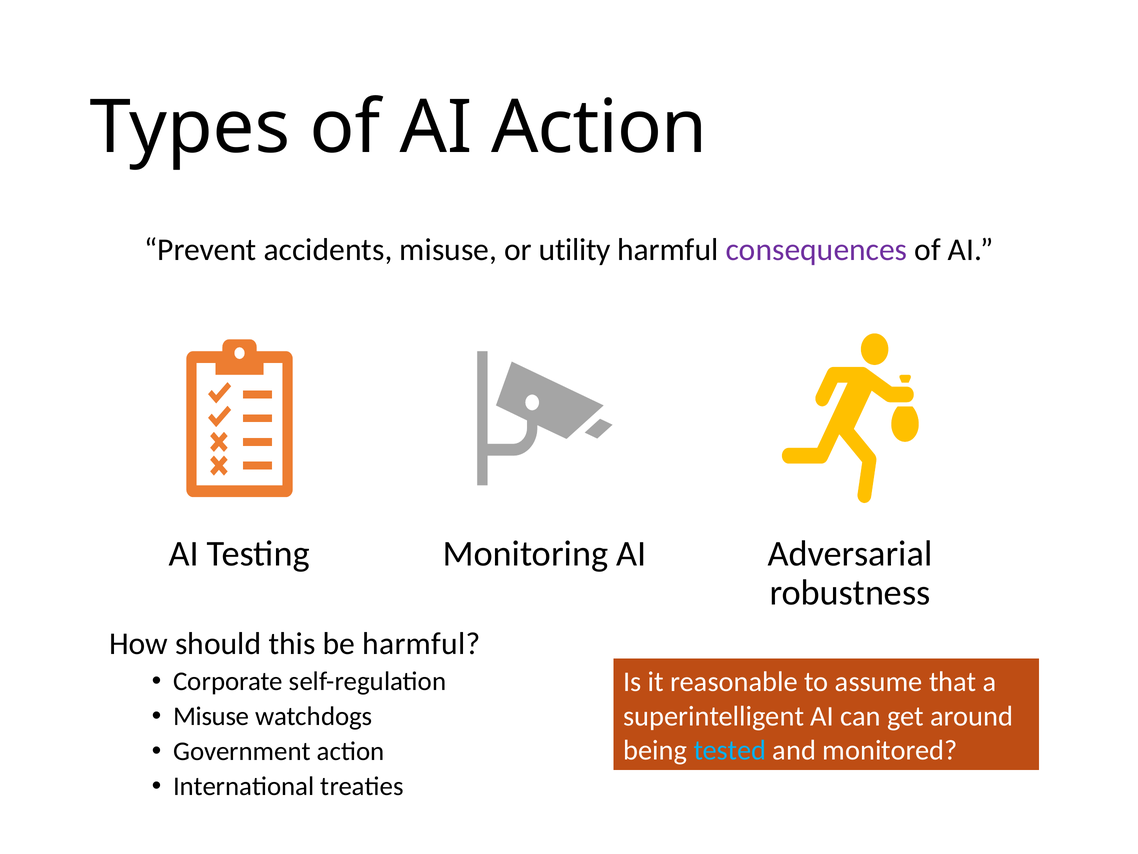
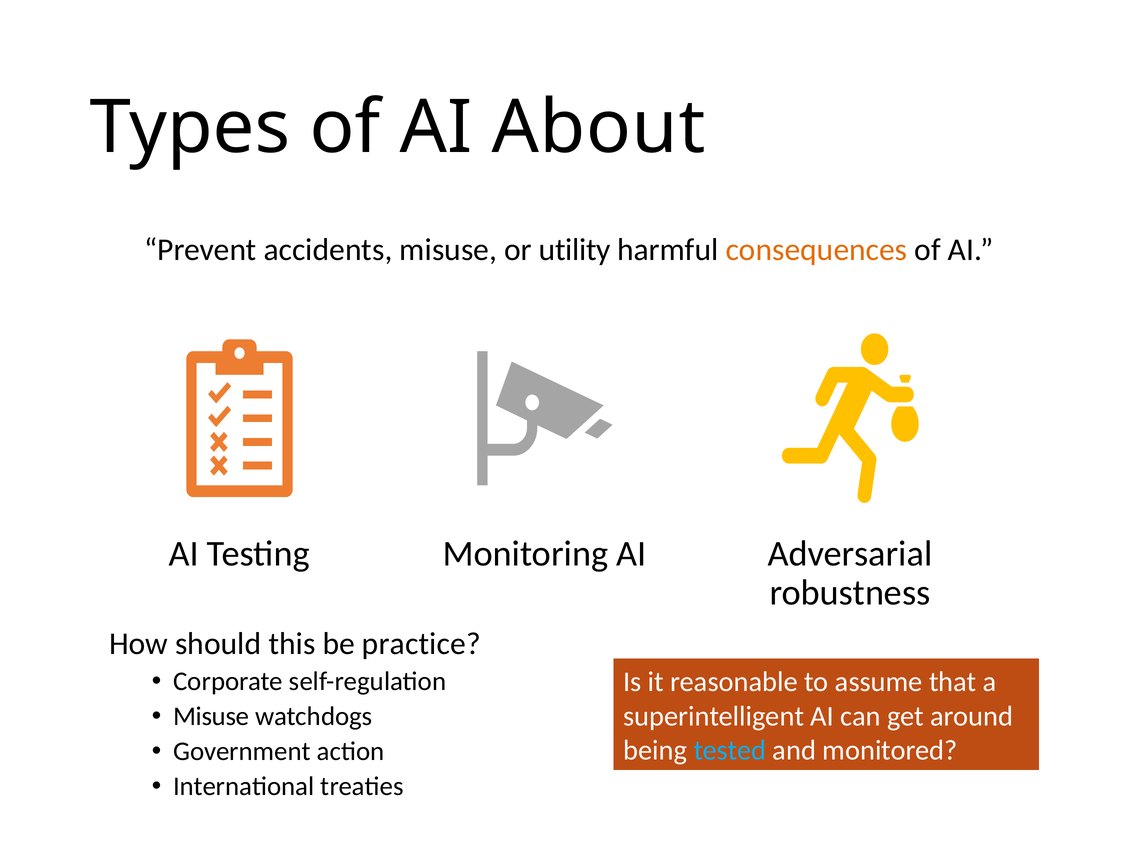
AI Action: Action -> About
consequences colour: purple -> orange
be harmful: harmful -> practice
